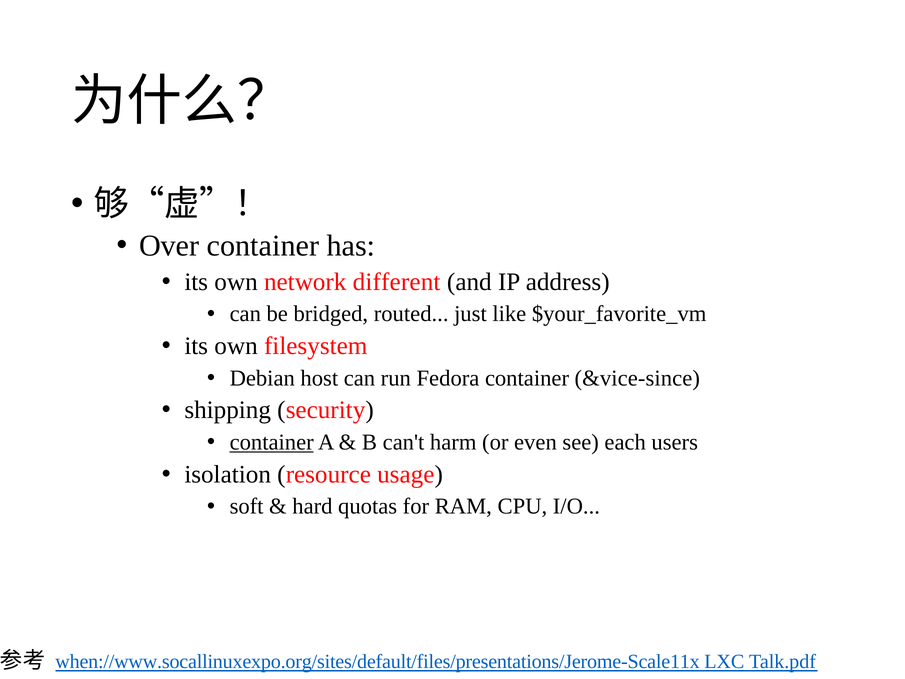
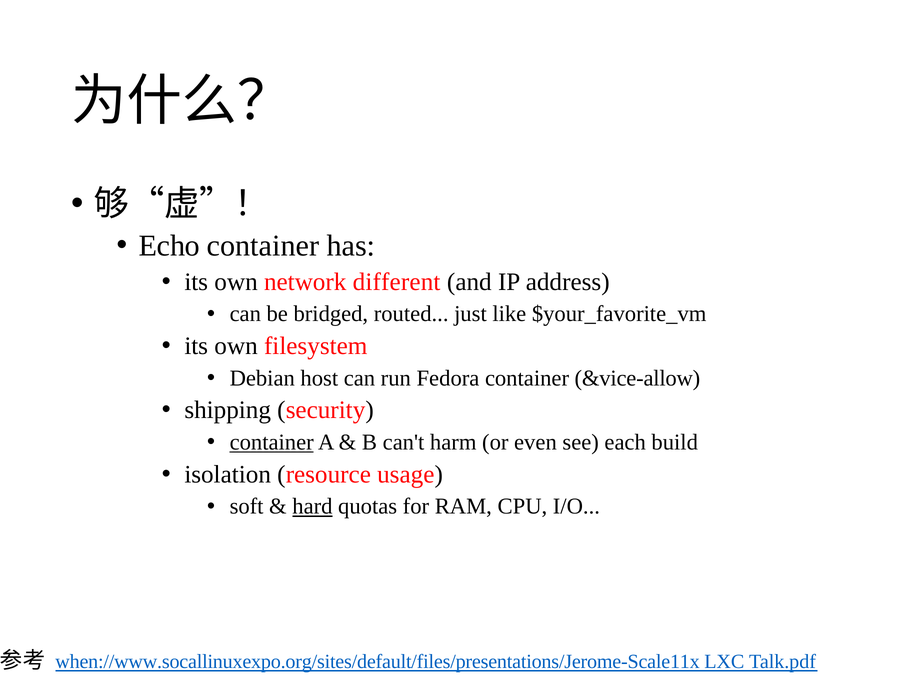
Over: Over -> Echo
&vice-since: &vice-since -> &vice-allow
users: users -> build
hard underline: none -> present
